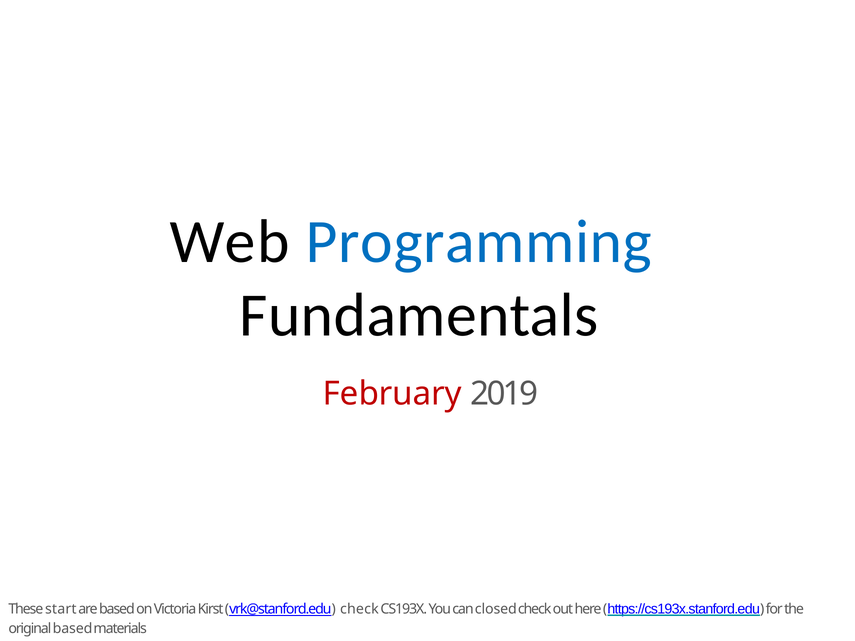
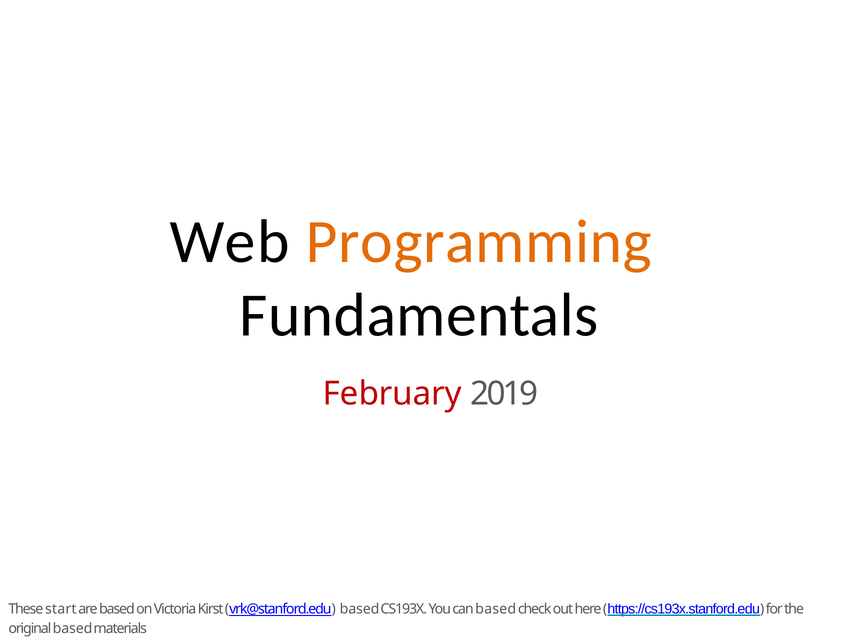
Programming colour: blue -> orange
vrk@stanford.edu check: check -> based
can closed: closed -> based
